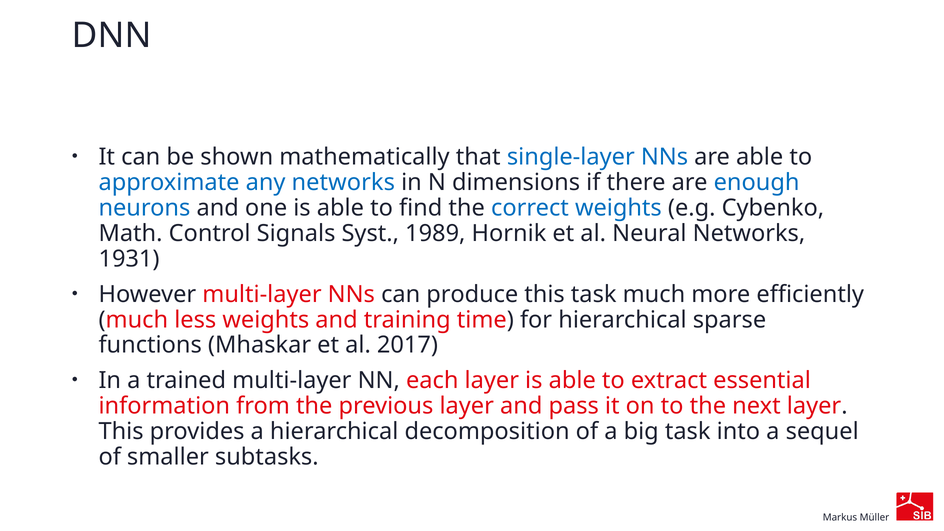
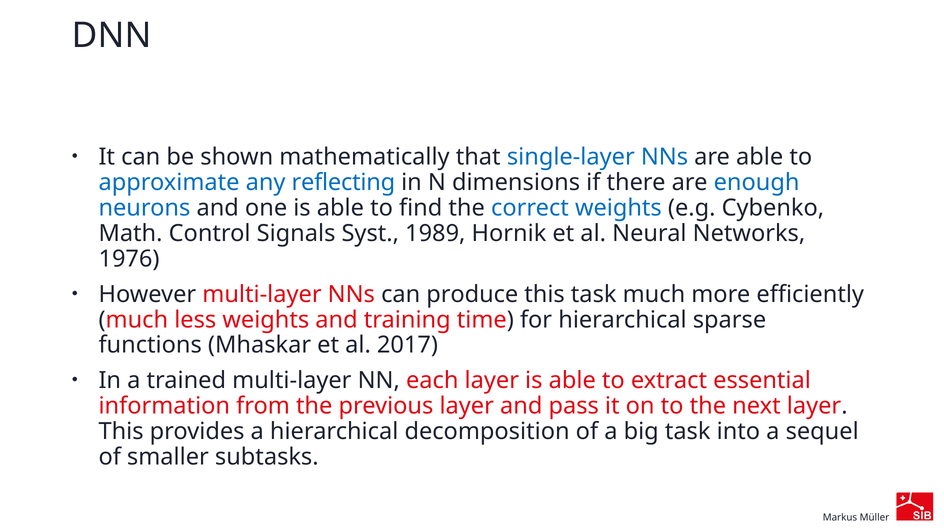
any networks: networks -> reflecting
1931: 1931 -> 1976
